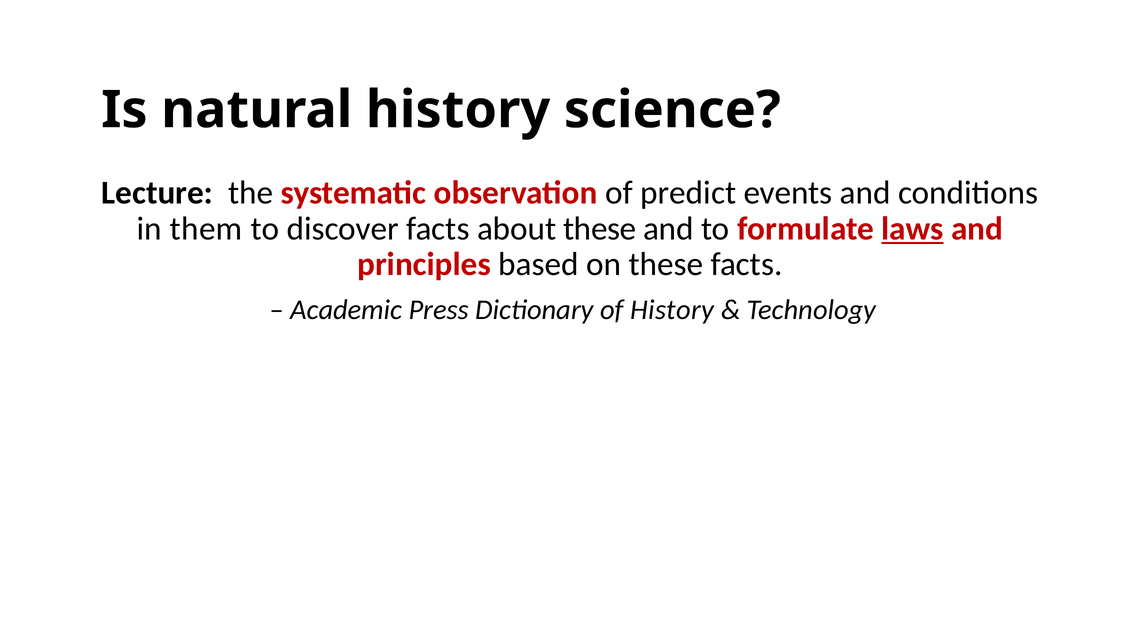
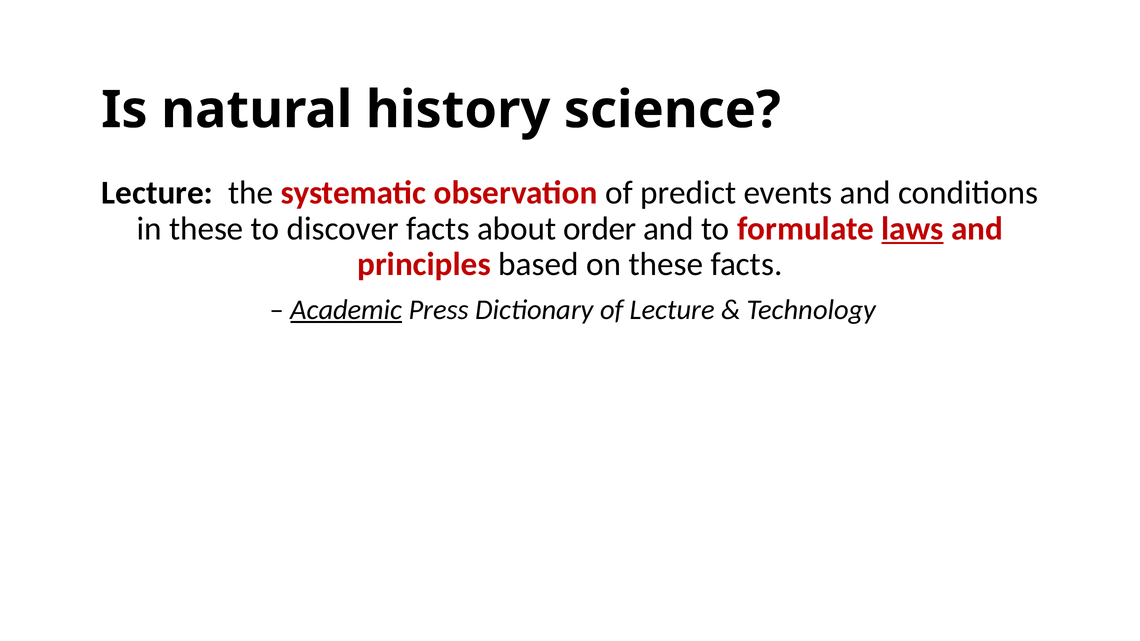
in them: them -> these
about these: these -> order
Academic underline: none -> present
of History: History -> Lecture
